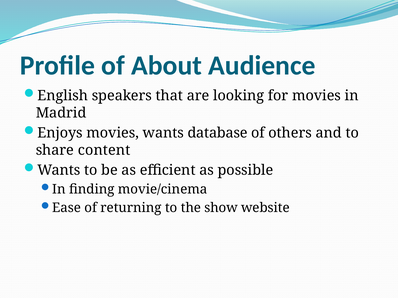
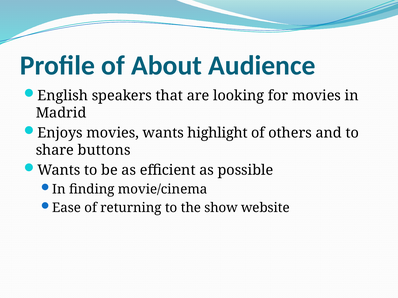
database: database -> highlight
content: content -> buttons
